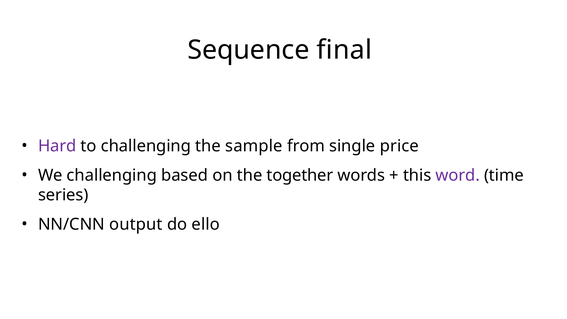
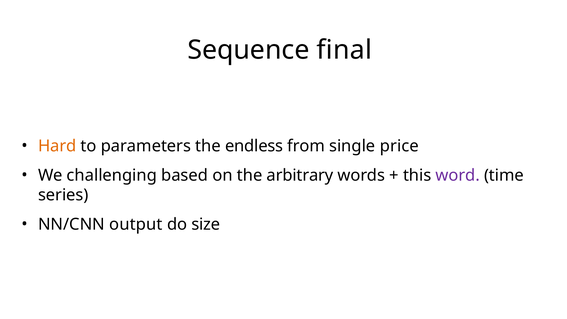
Hard colour: purple -> orange
to challenging: challenging -> parameters
sample: sample -> endless
together: together -> arbitrary
ello: ello -> size
